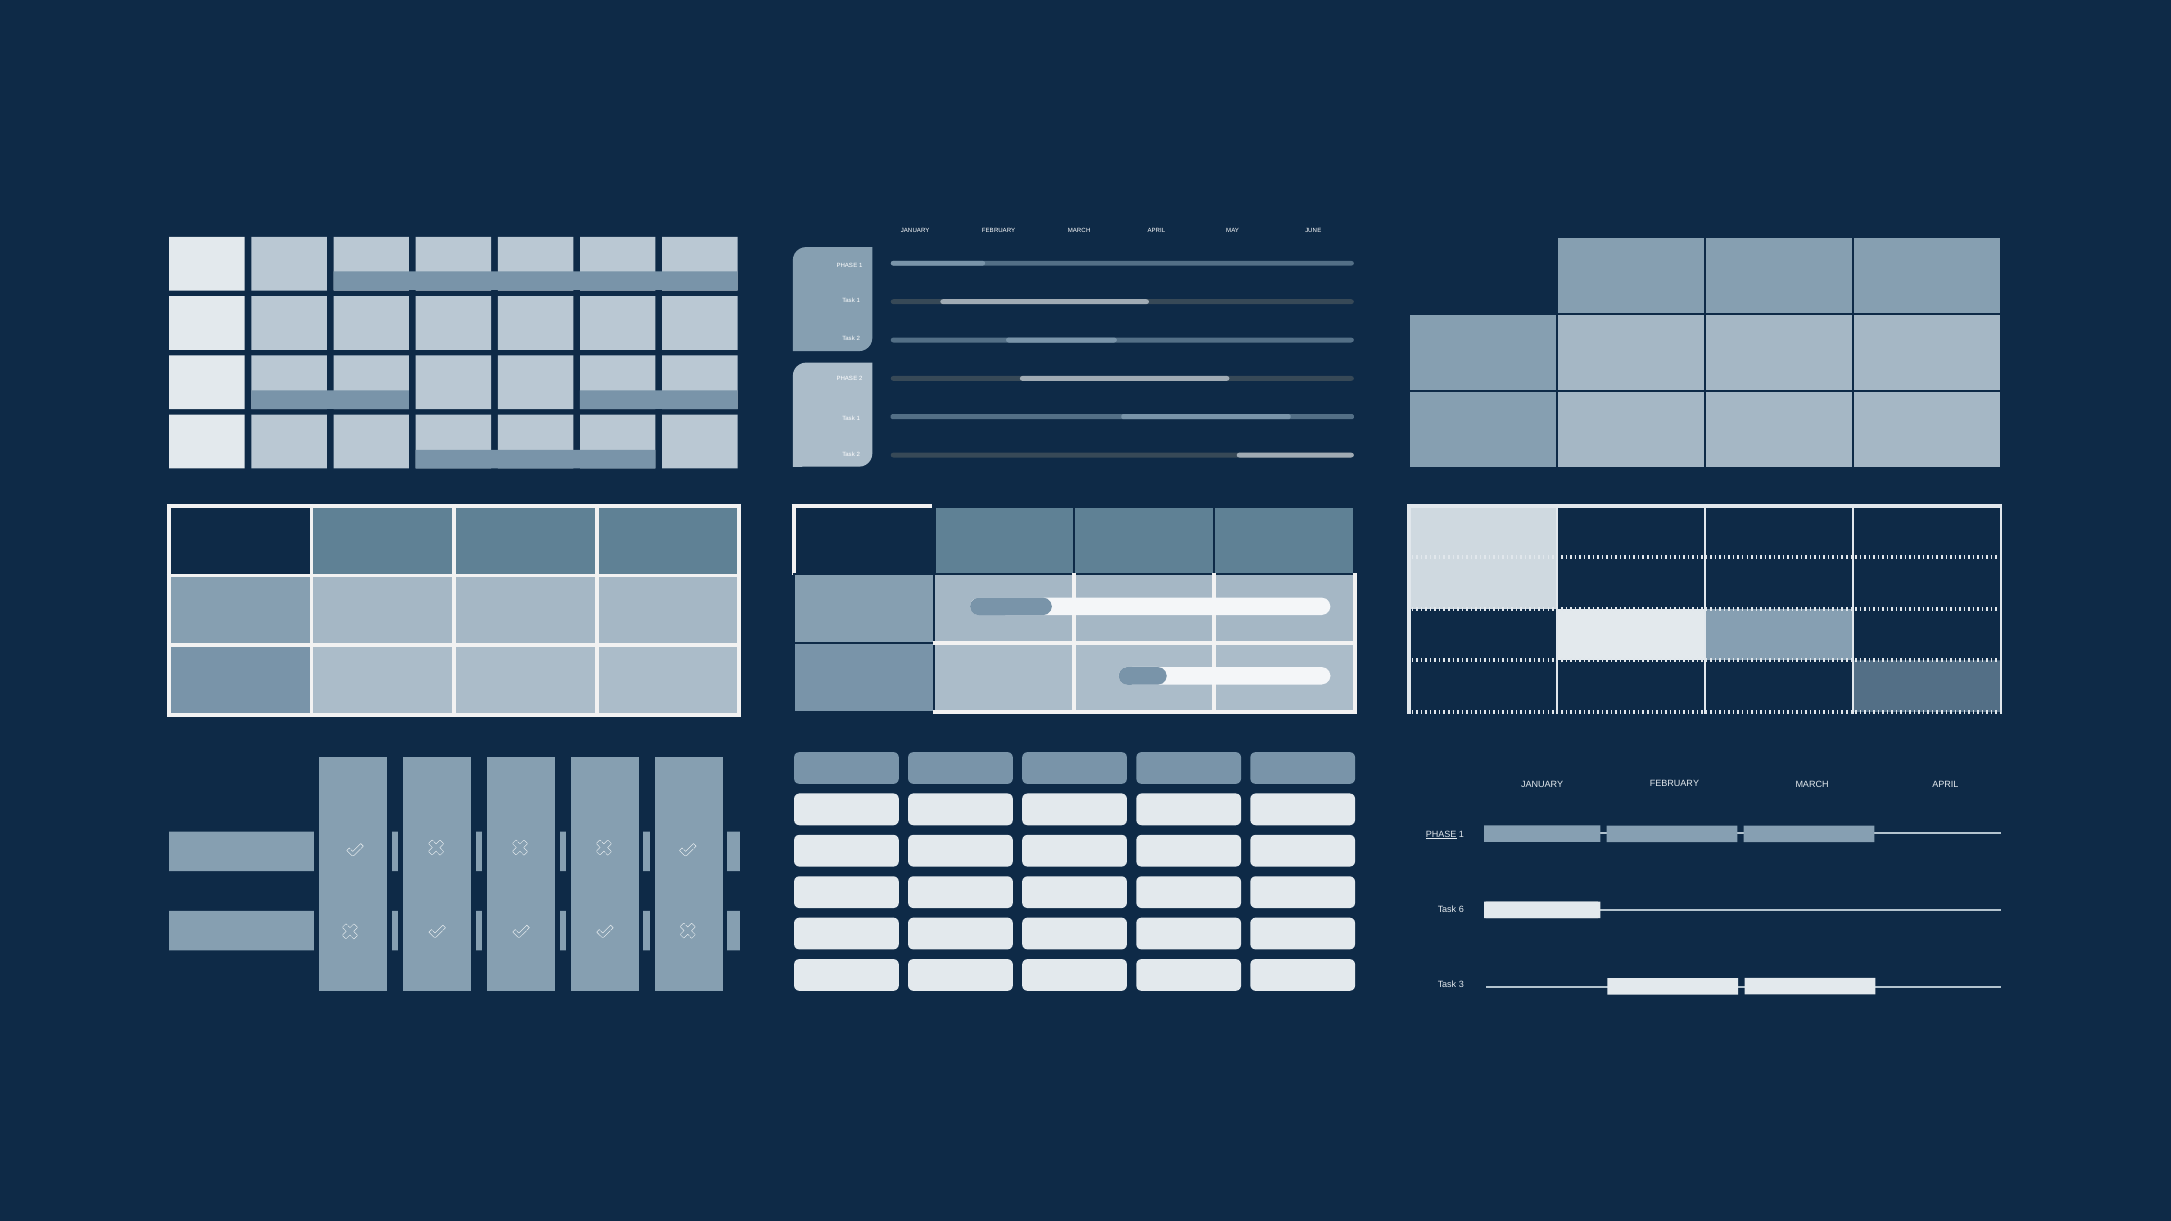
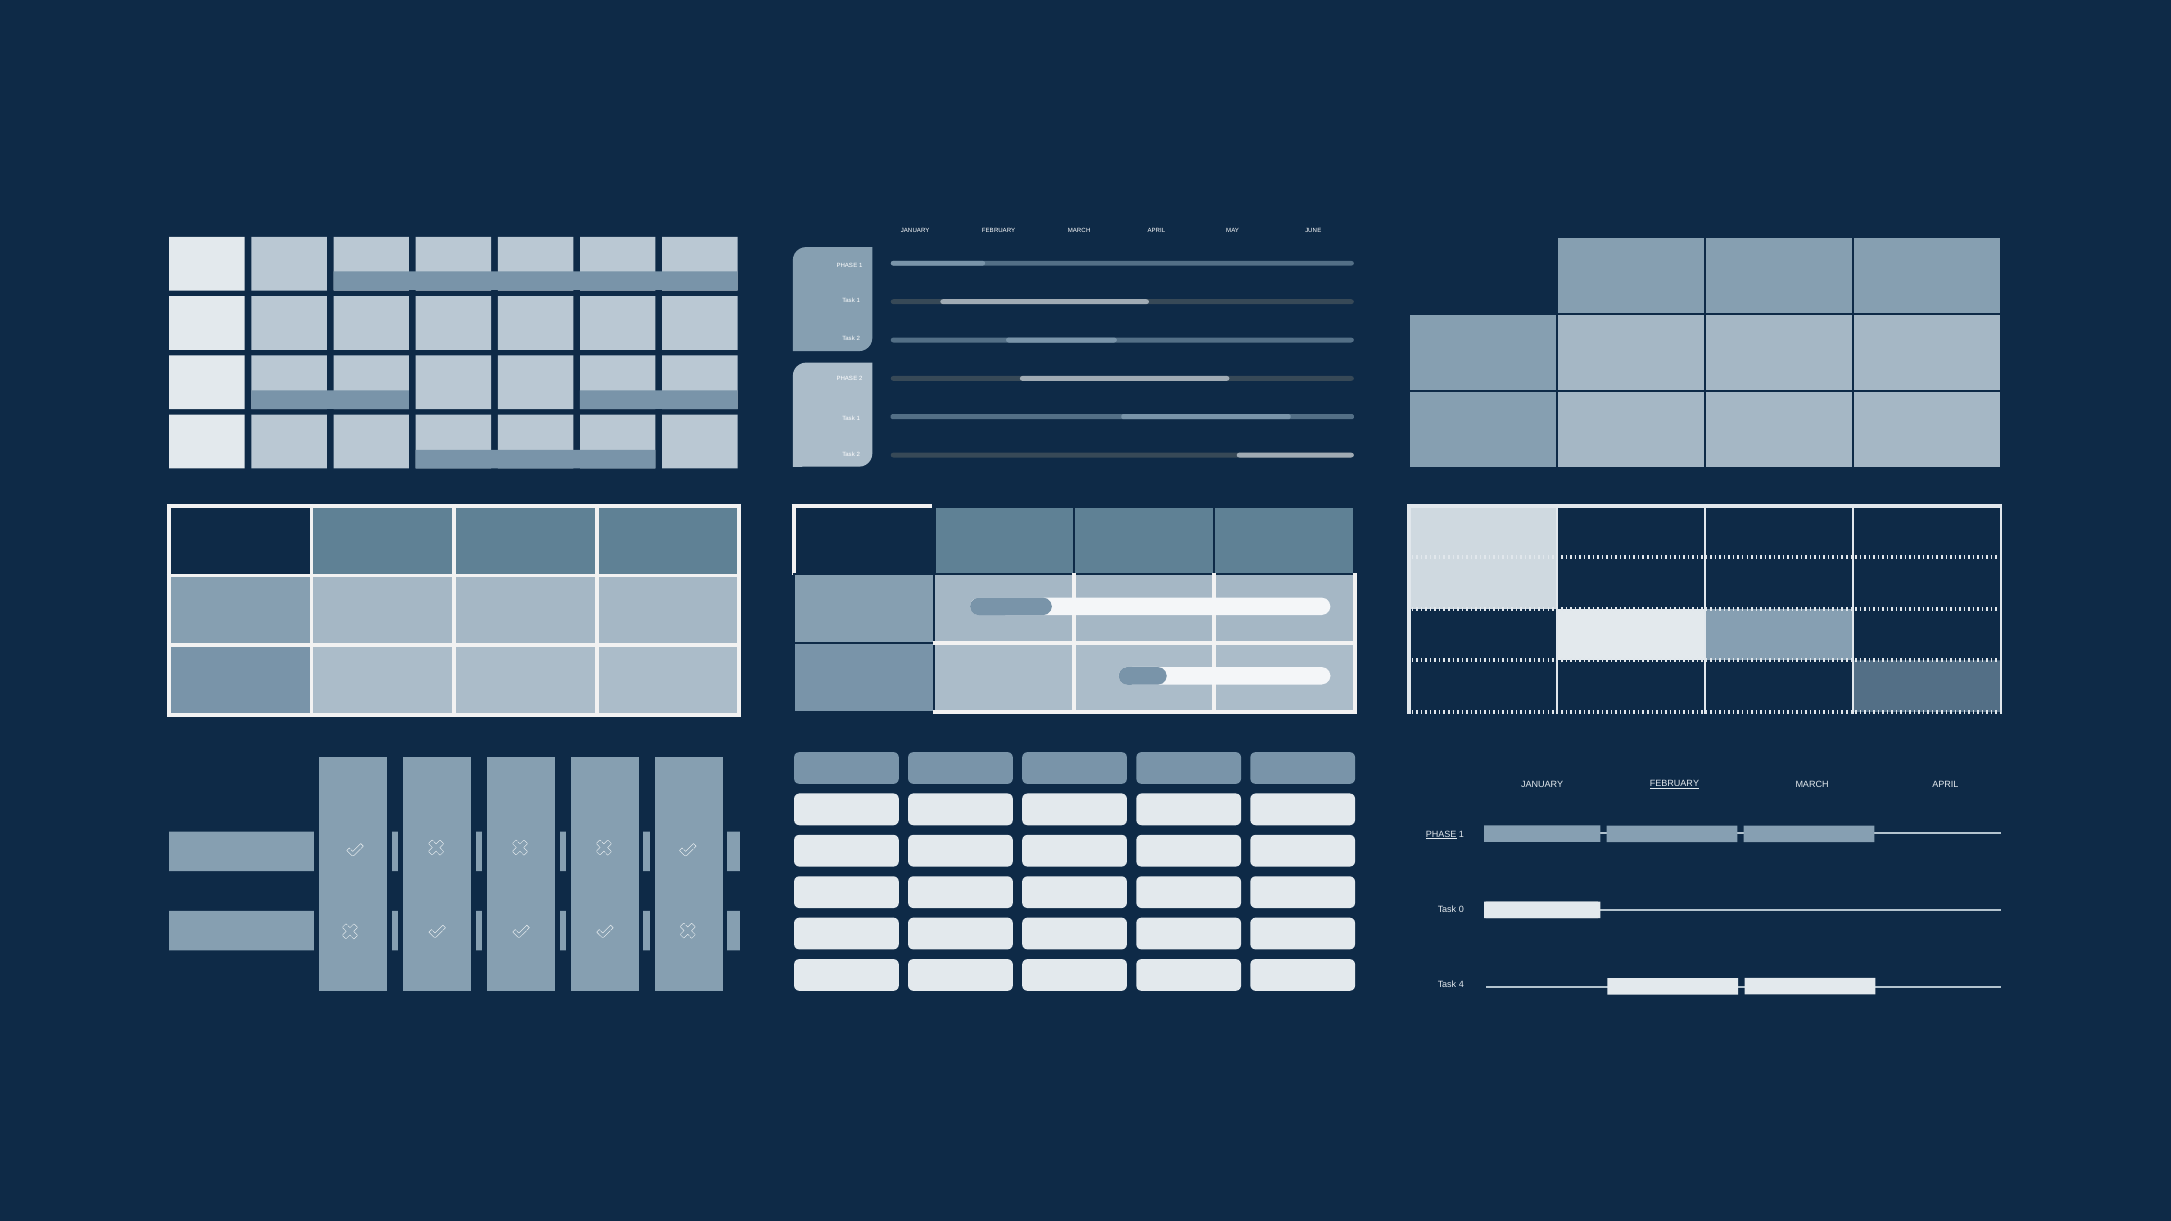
FEBRUARY at (1674, 784) underline: none -> present
6: 6 -> 0
3: 3 -> 4
